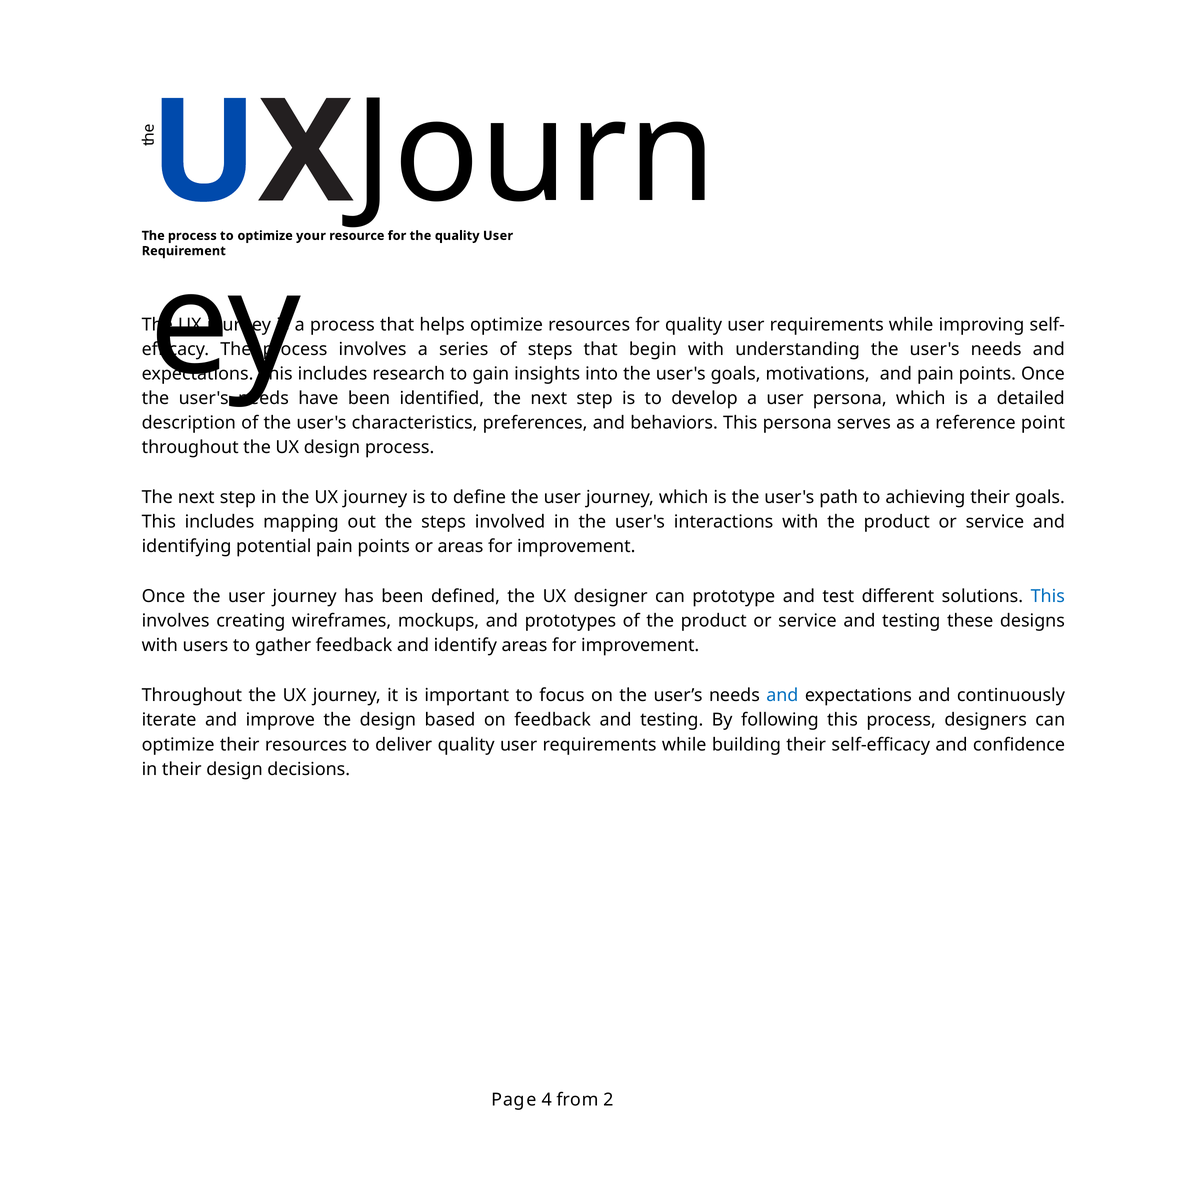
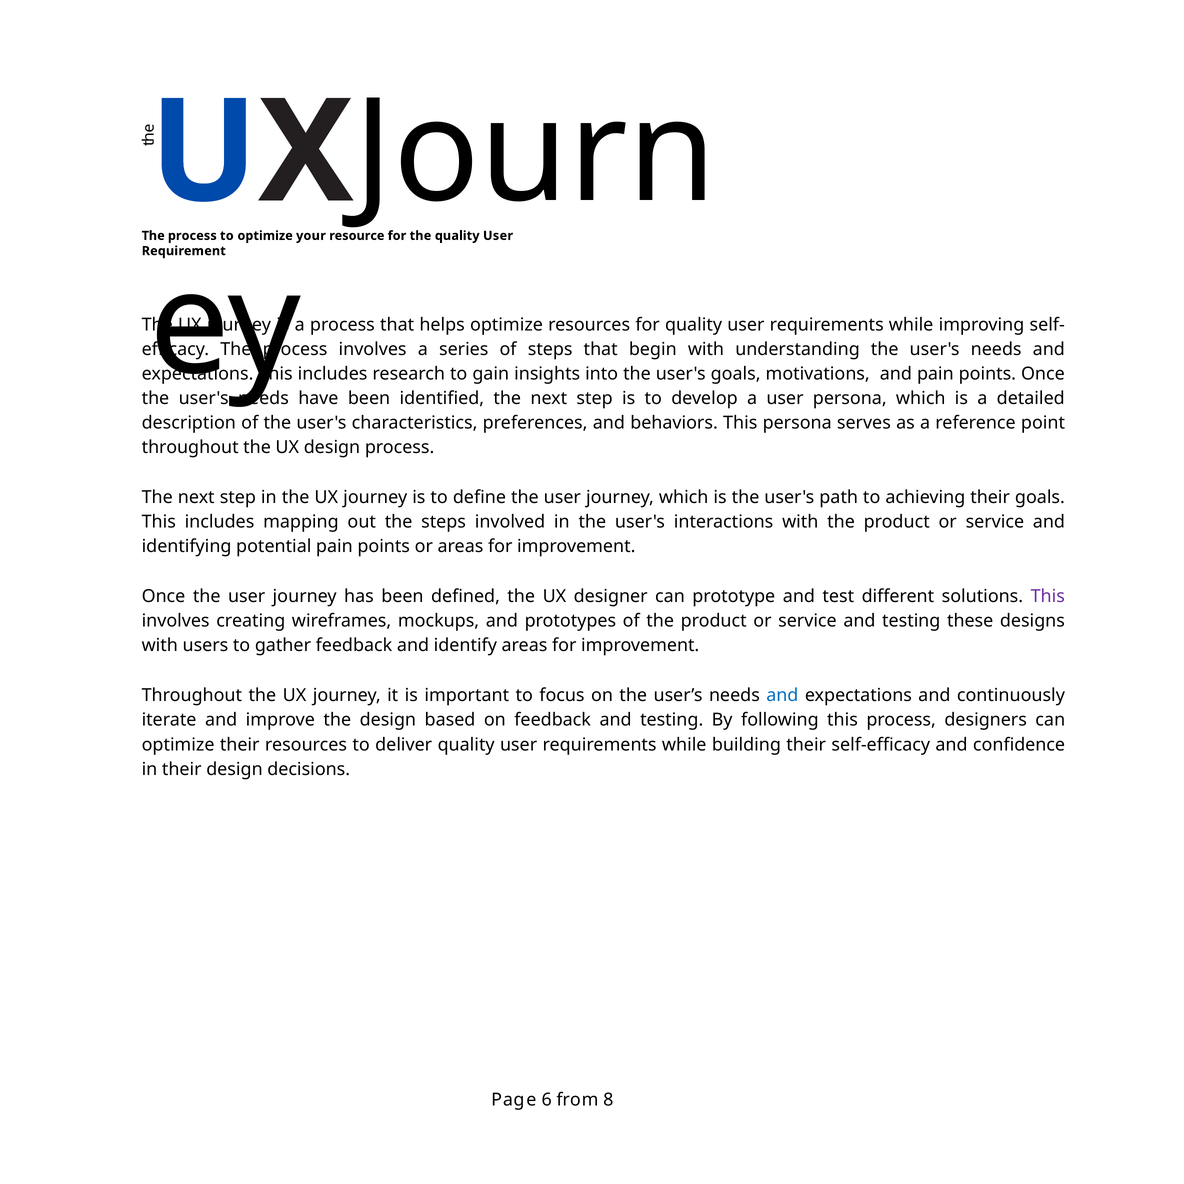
This at (1048, 596) colour: blue -> purple
4: 4 -> 6
2: 2 -> 8
